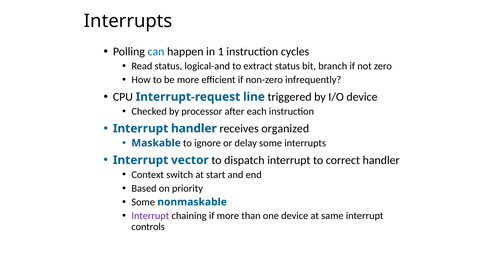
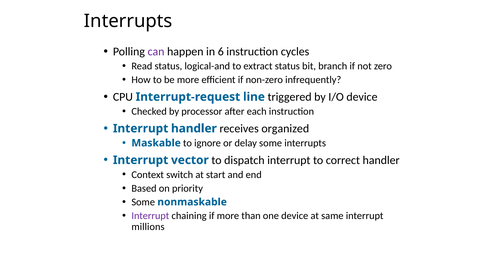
can colour: blue -> purple
1: 1 -> 6
controls: controls -> millions
